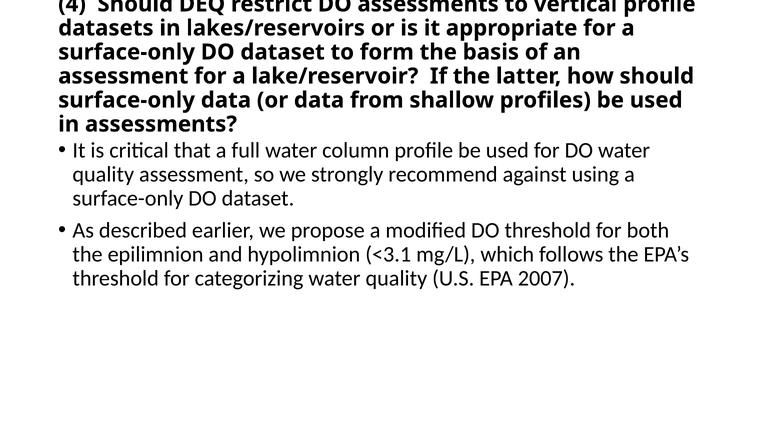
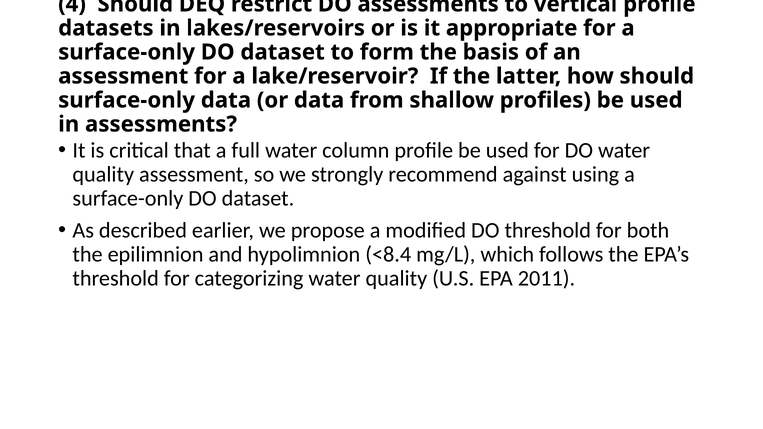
<3.1: <3.1 -> <8.4
2007: 2007 -> 2011
